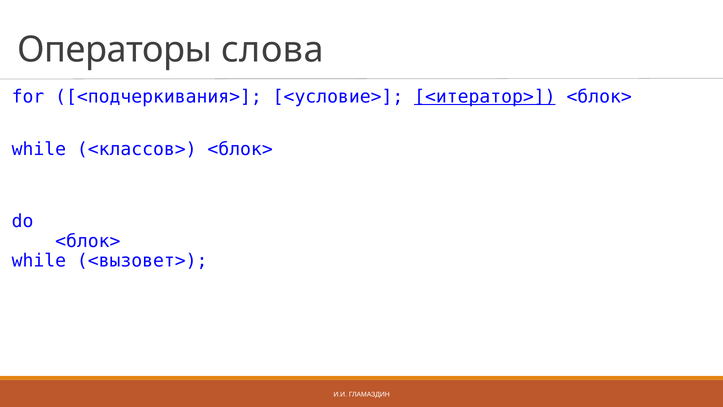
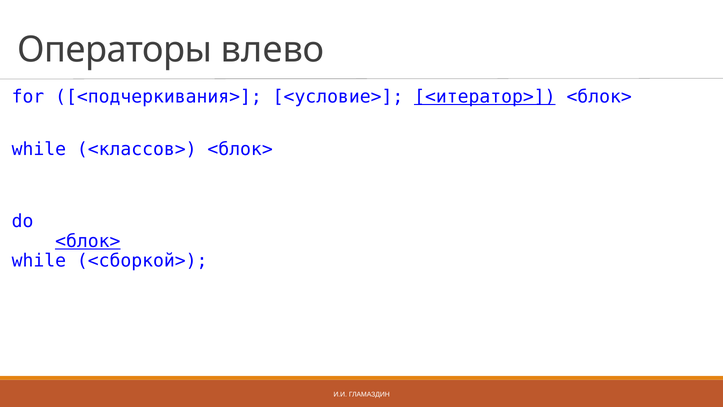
слова: слова -> влево
<блок> at (88, 241) underline: none -> present
<вызовет>: <вызовет> -> <сборкой>
